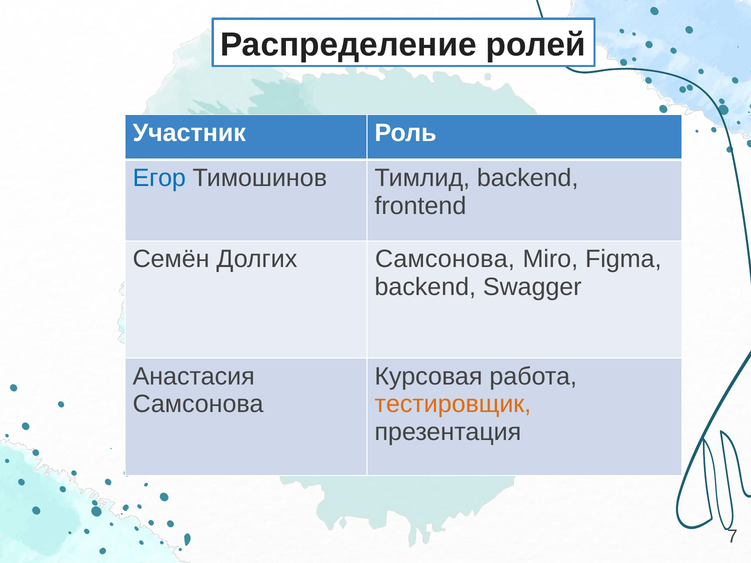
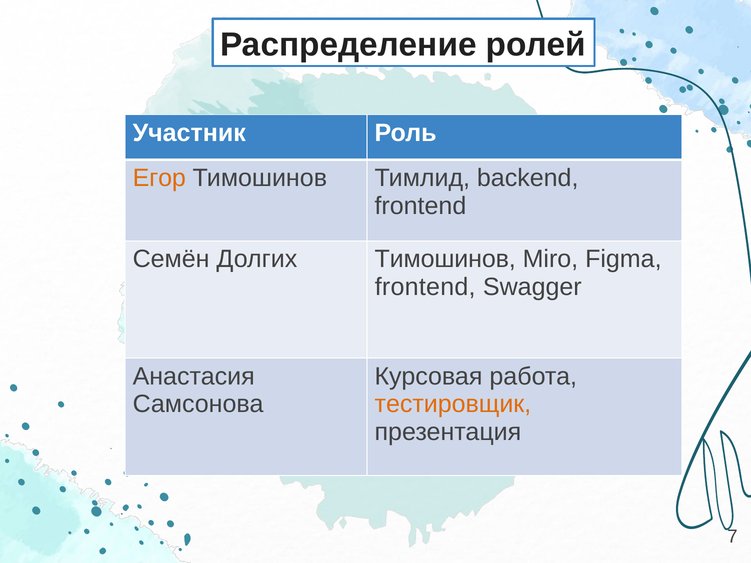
Егор colour: blue -> orange
Долгих Самсонова: Самсонова -> Тимошинов
backend at (425, 287): backend -> frontend
